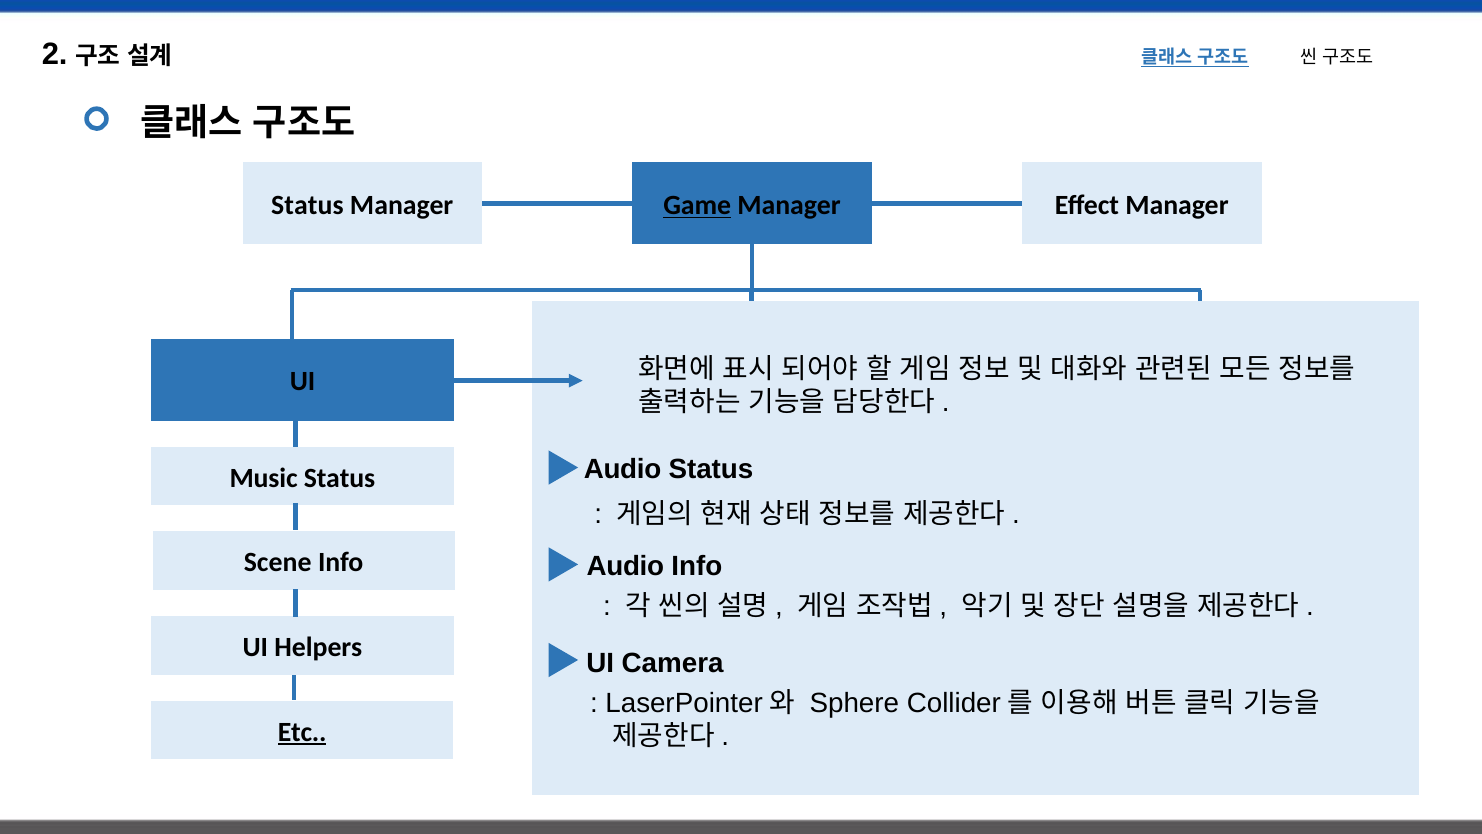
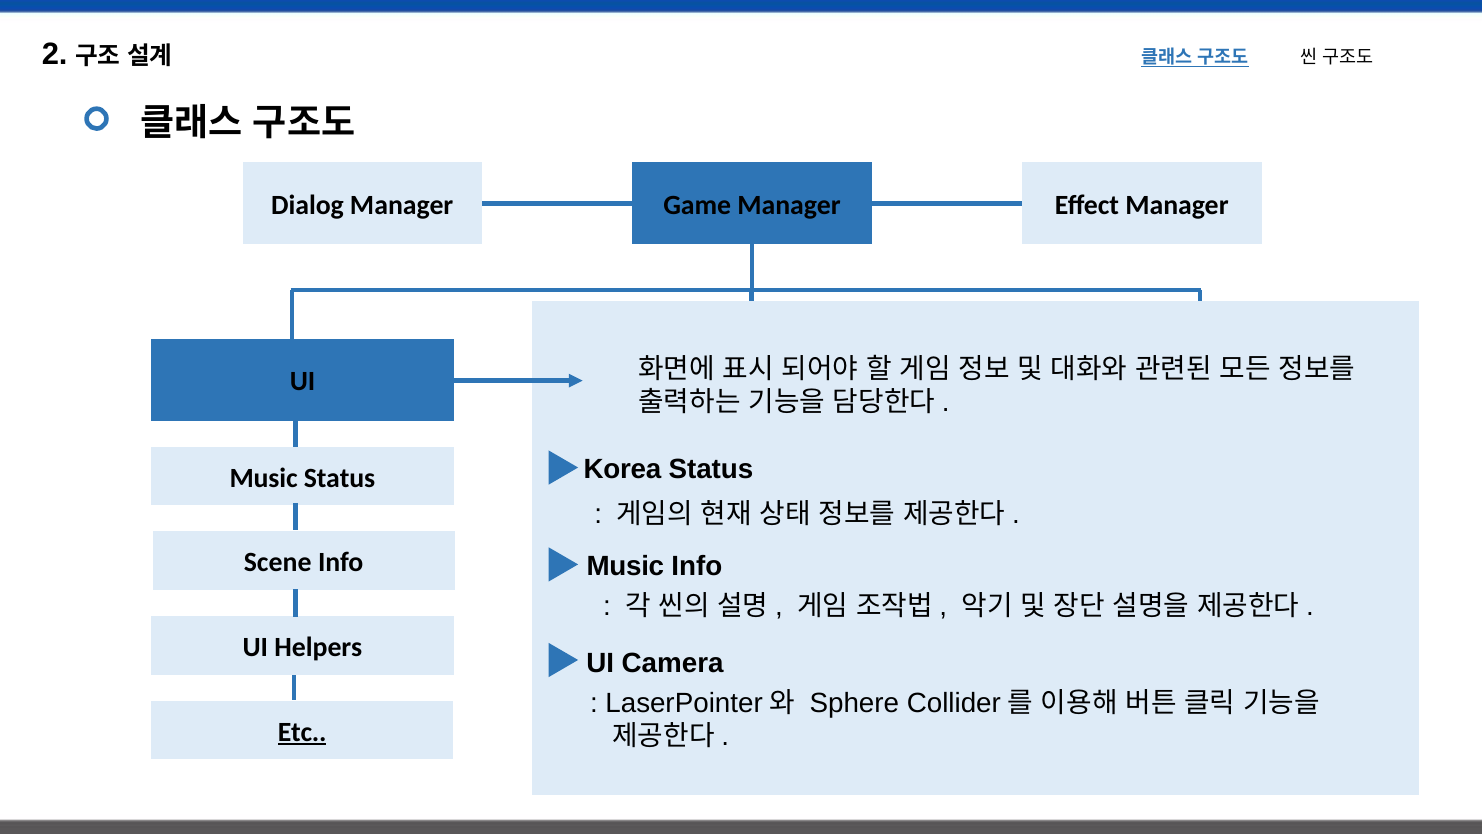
Status at (307, 205): Status -> Dialog
Game at (697, 205) underline: present -> none
Audio at (623, 469): Audio -> Korea
Audio at (625, 566): Audio -> Music
